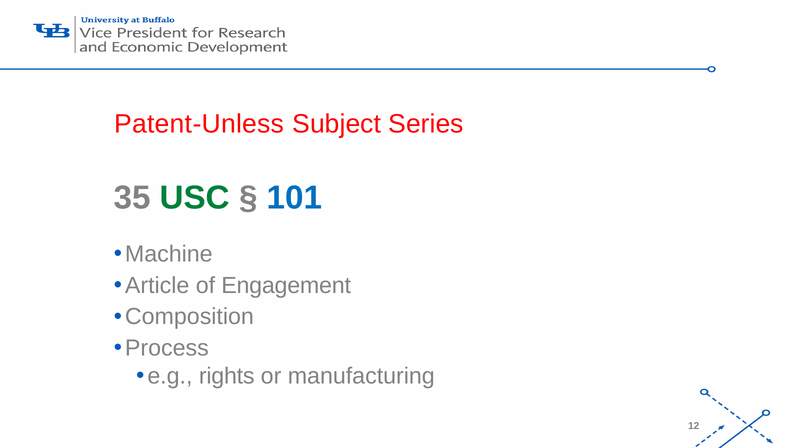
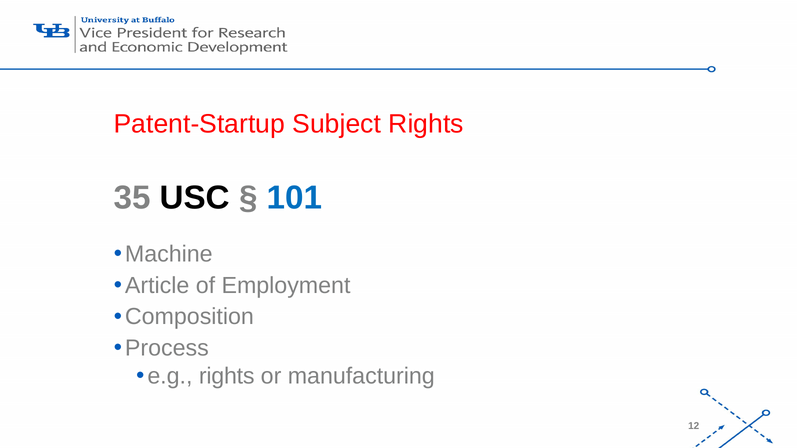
Patent-Unless: Patent-Unless -> Patent-Startup
Subject Series: Series -> Rights
USC colour: green -> black
Engagement: Engagement -> Employment
